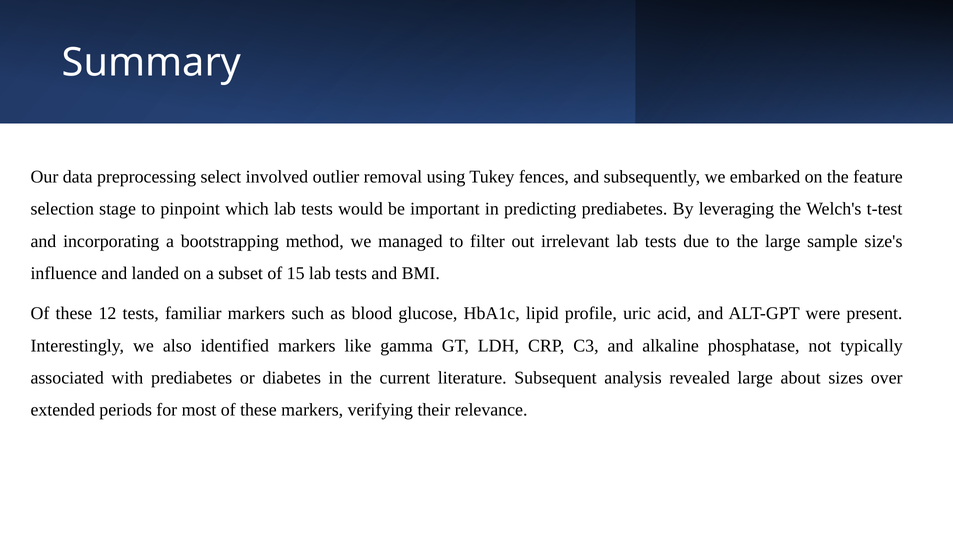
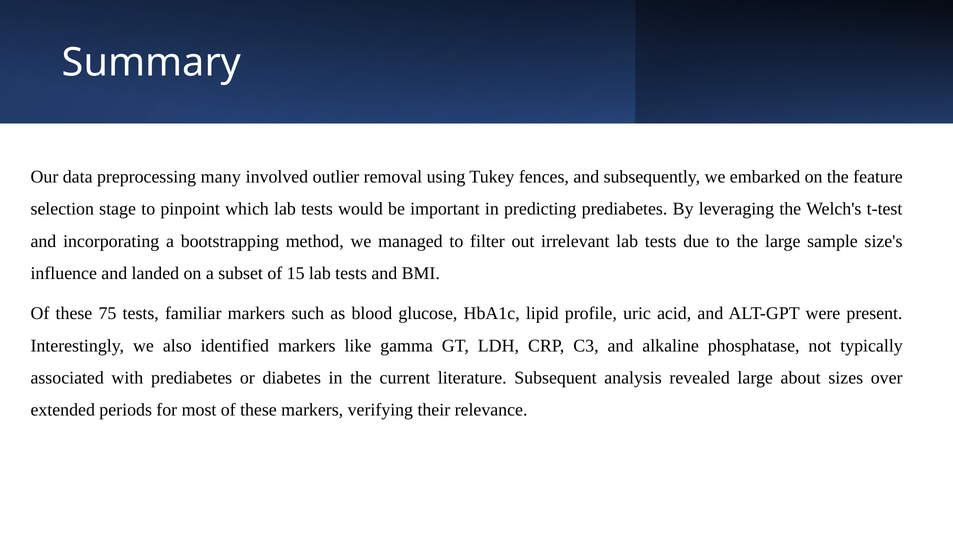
select: select -> many
12: 12 -> 75
